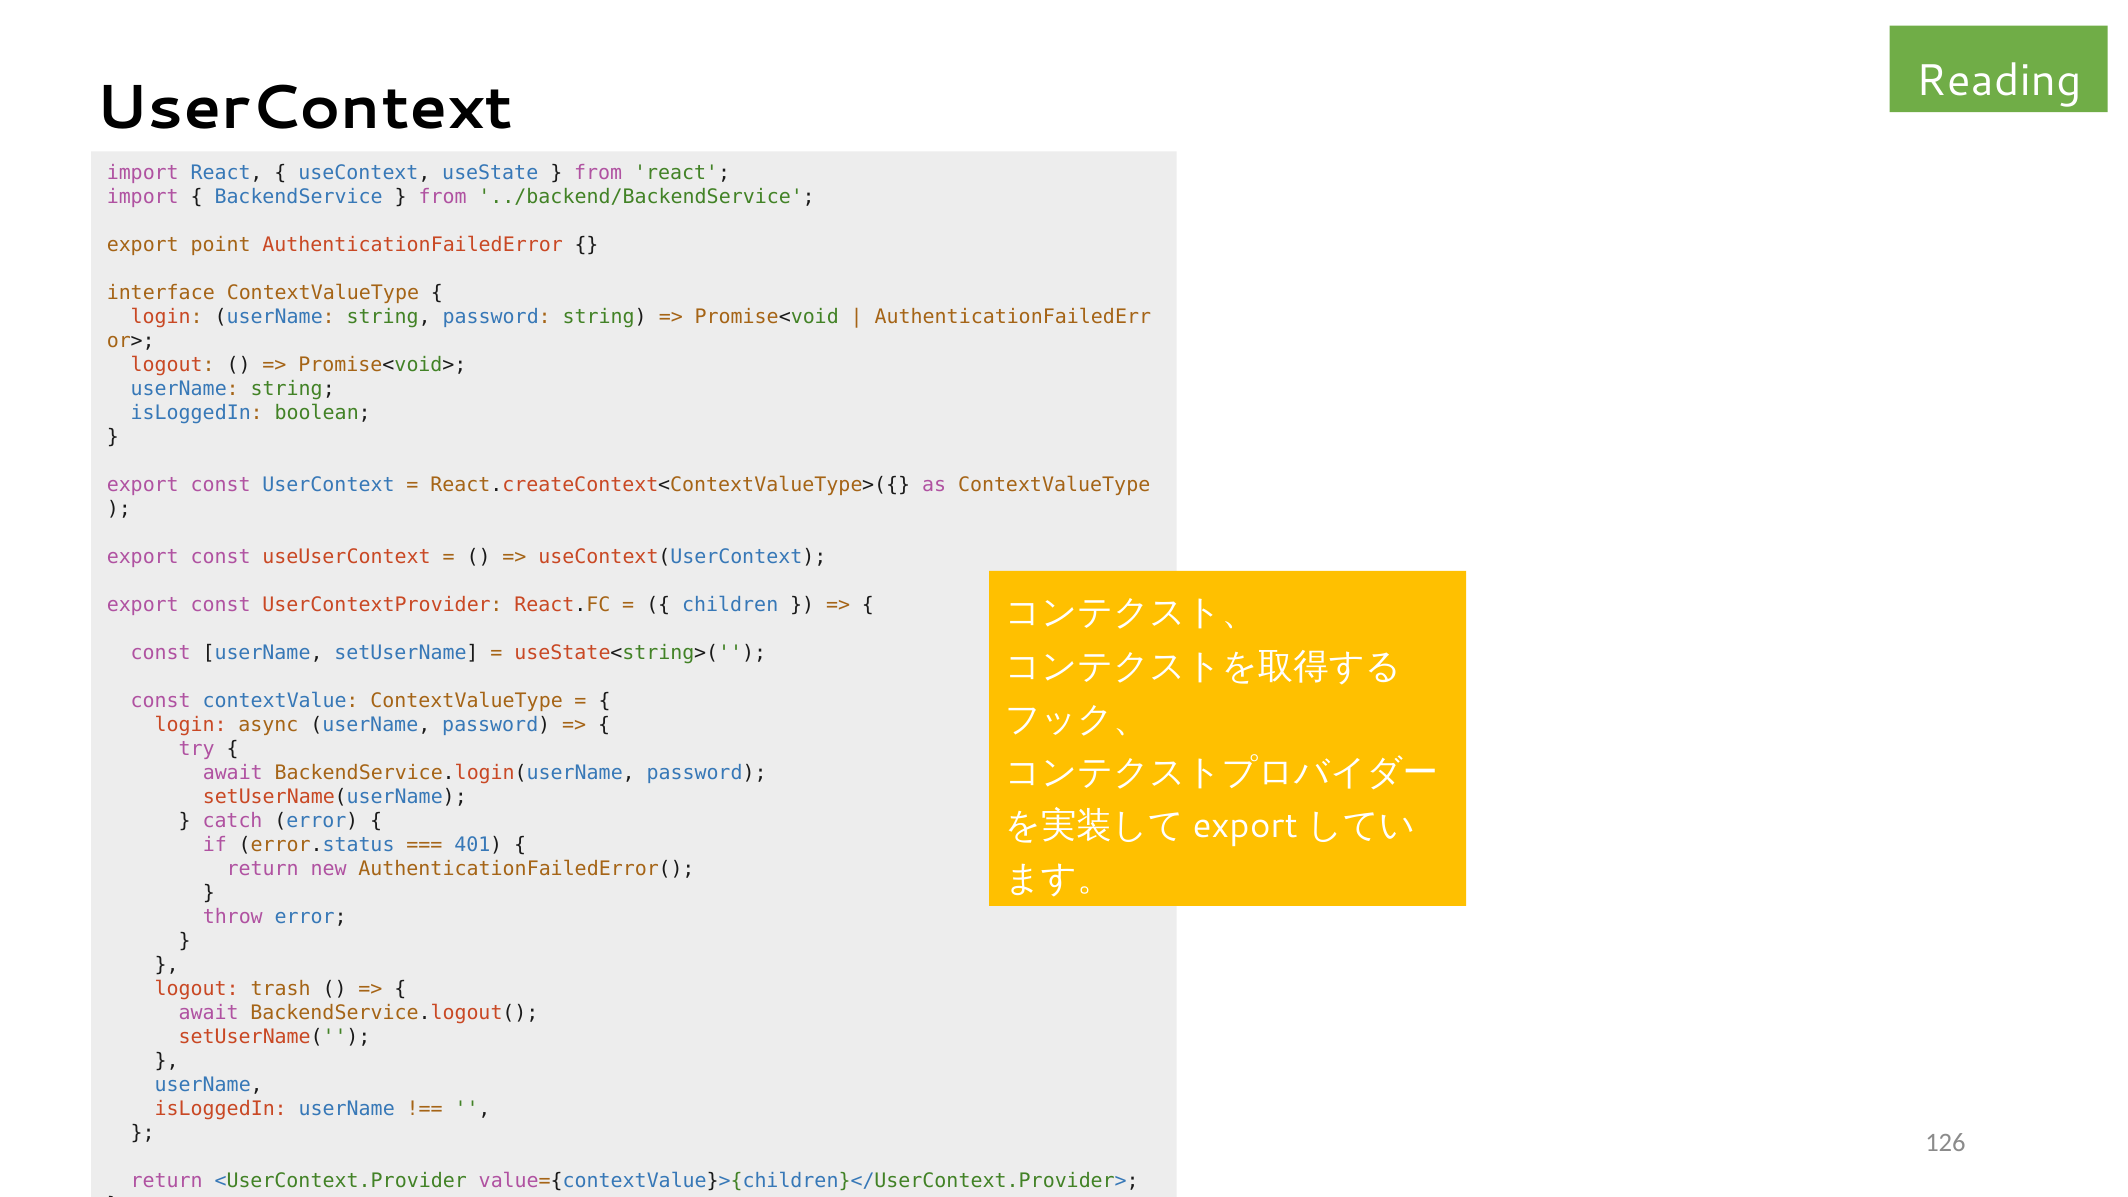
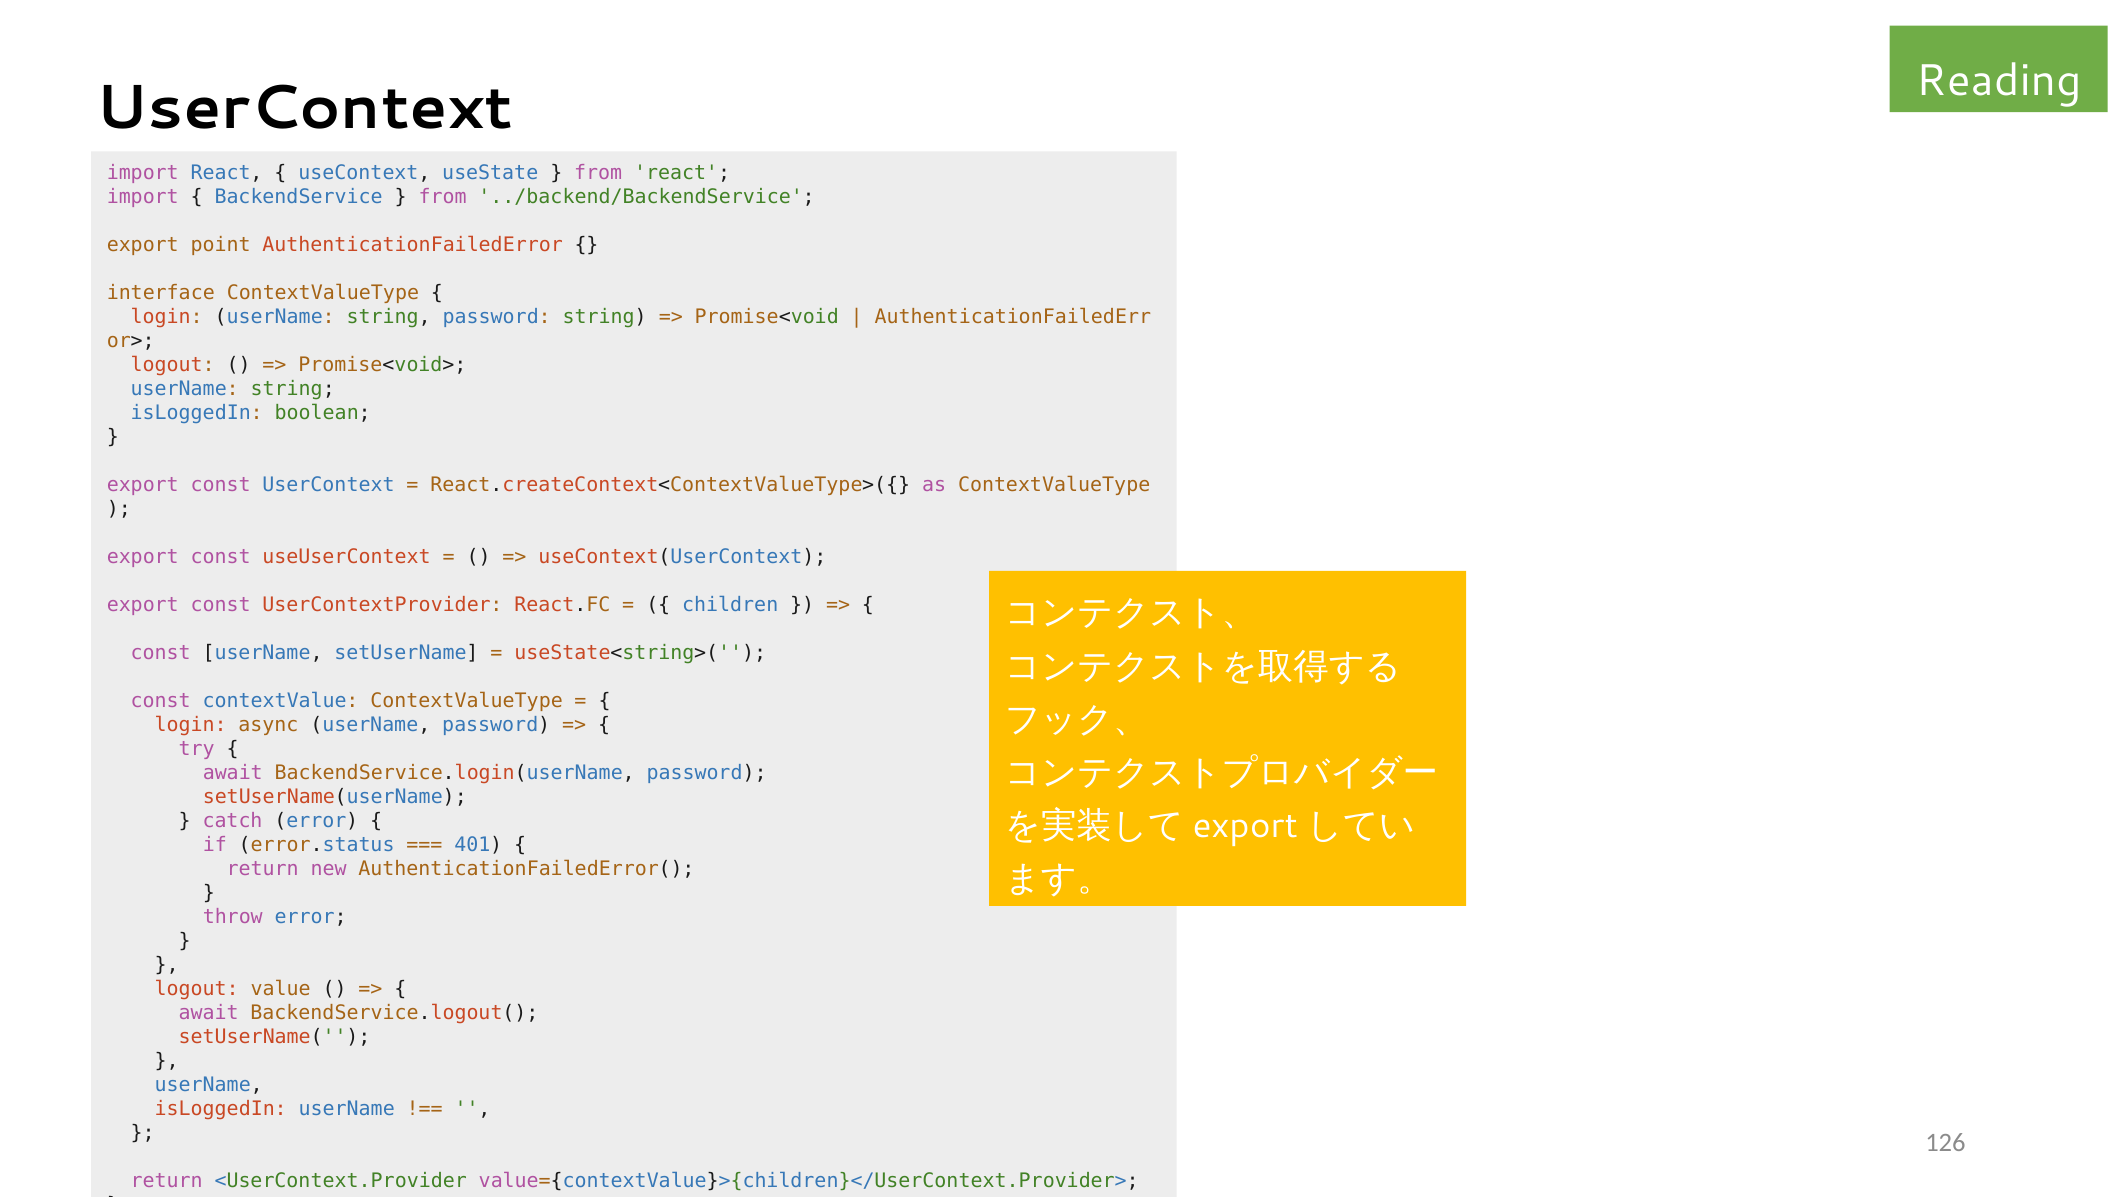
trash: trash -> value
